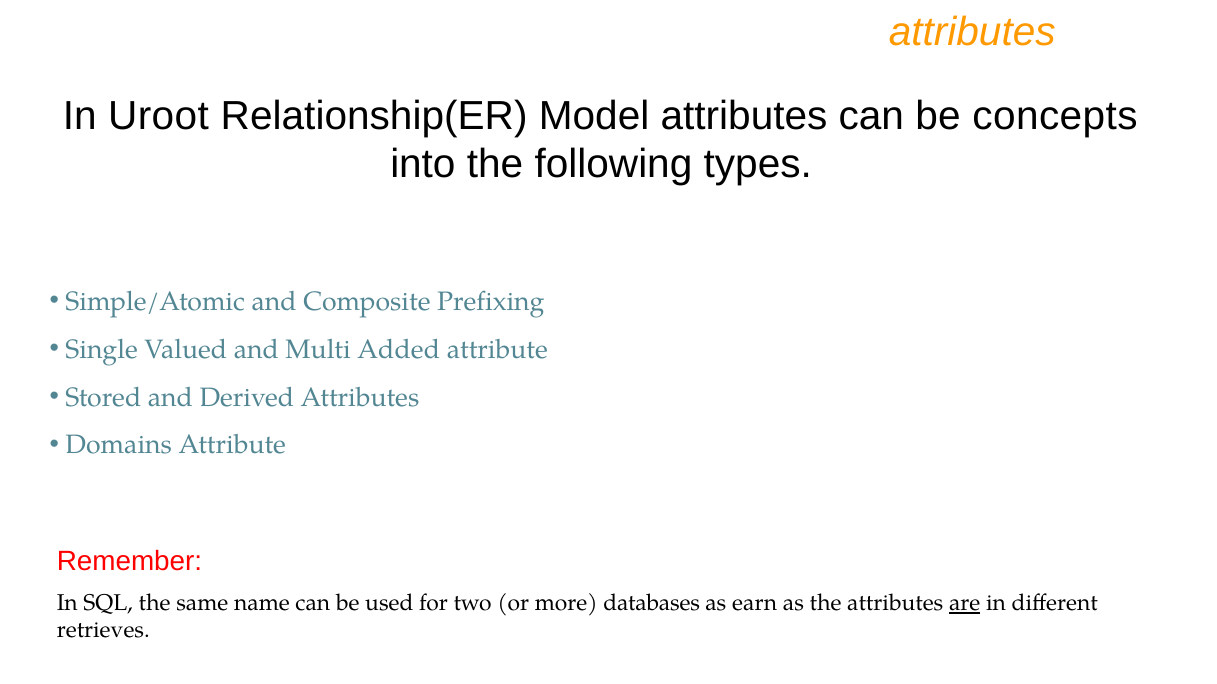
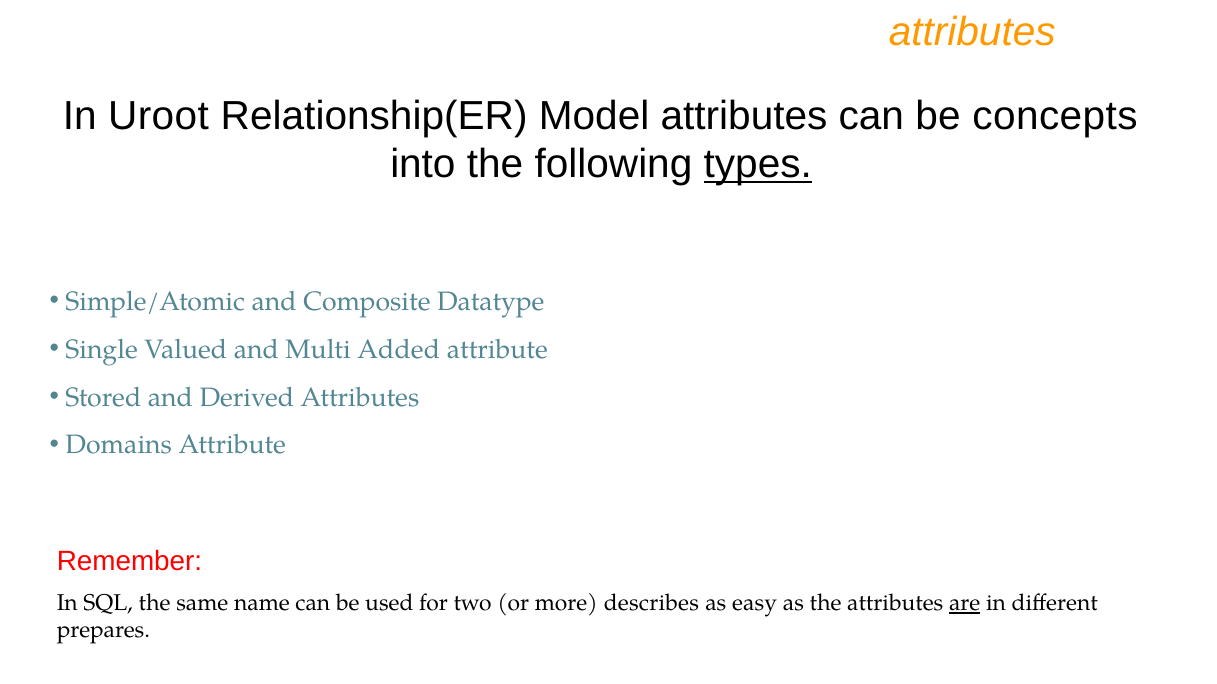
types underline: none -> present
Prefixing: Prefixing -> Datatype
databases: databases -> describes
earn: earn -> easy
retrieves: retrieves -> prepares
